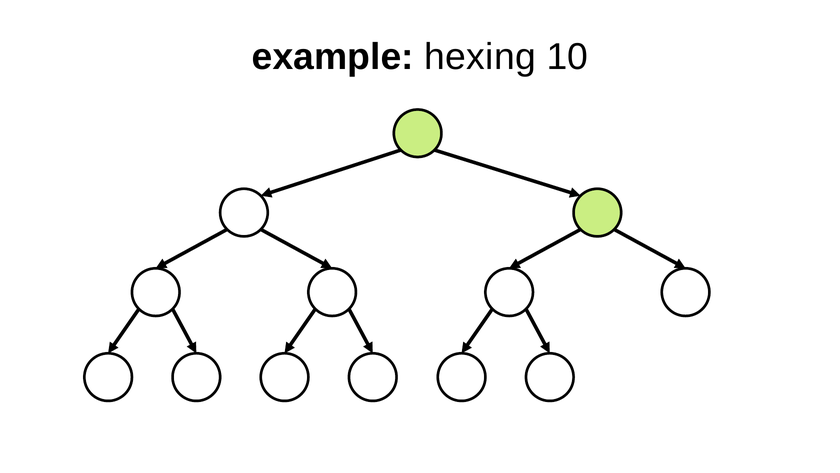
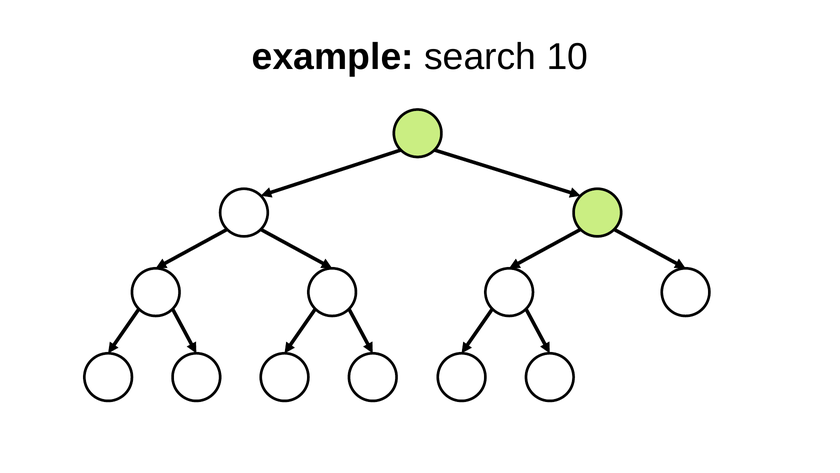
hexing: hexing -> search
